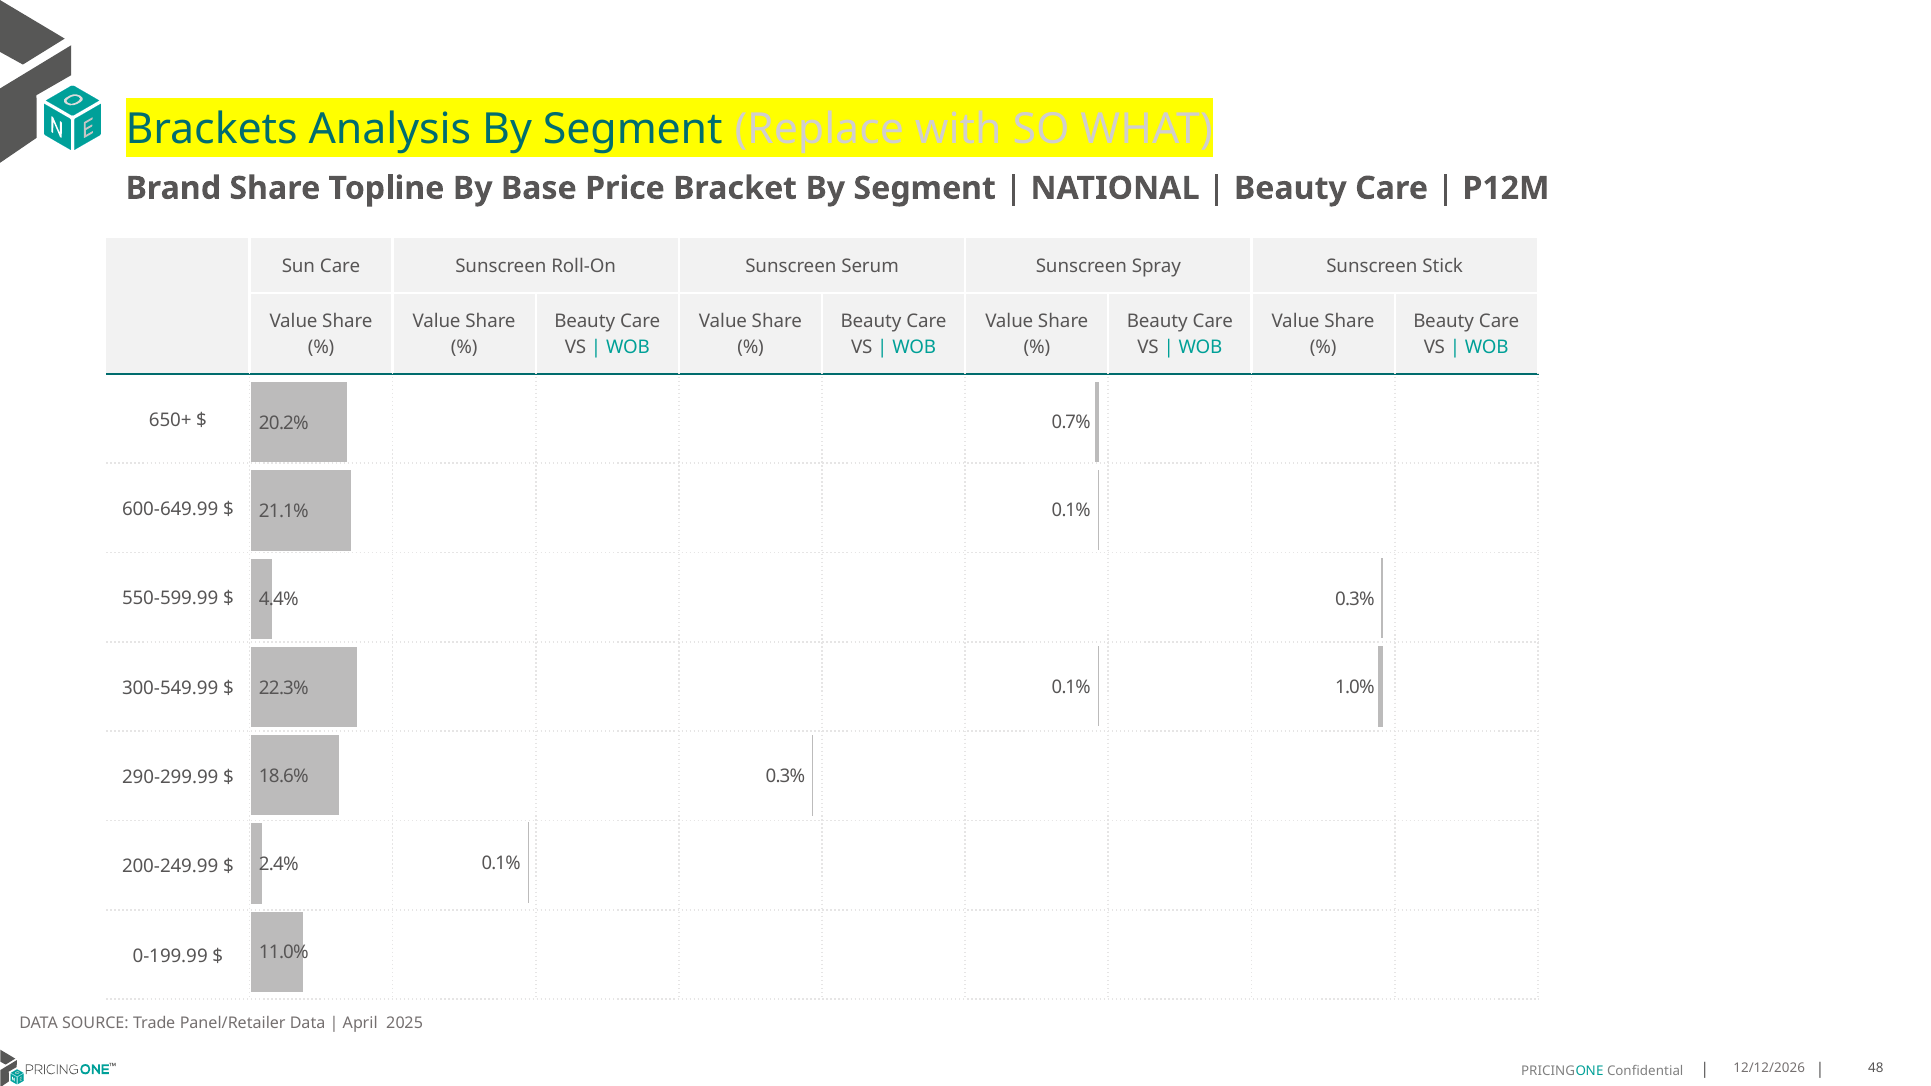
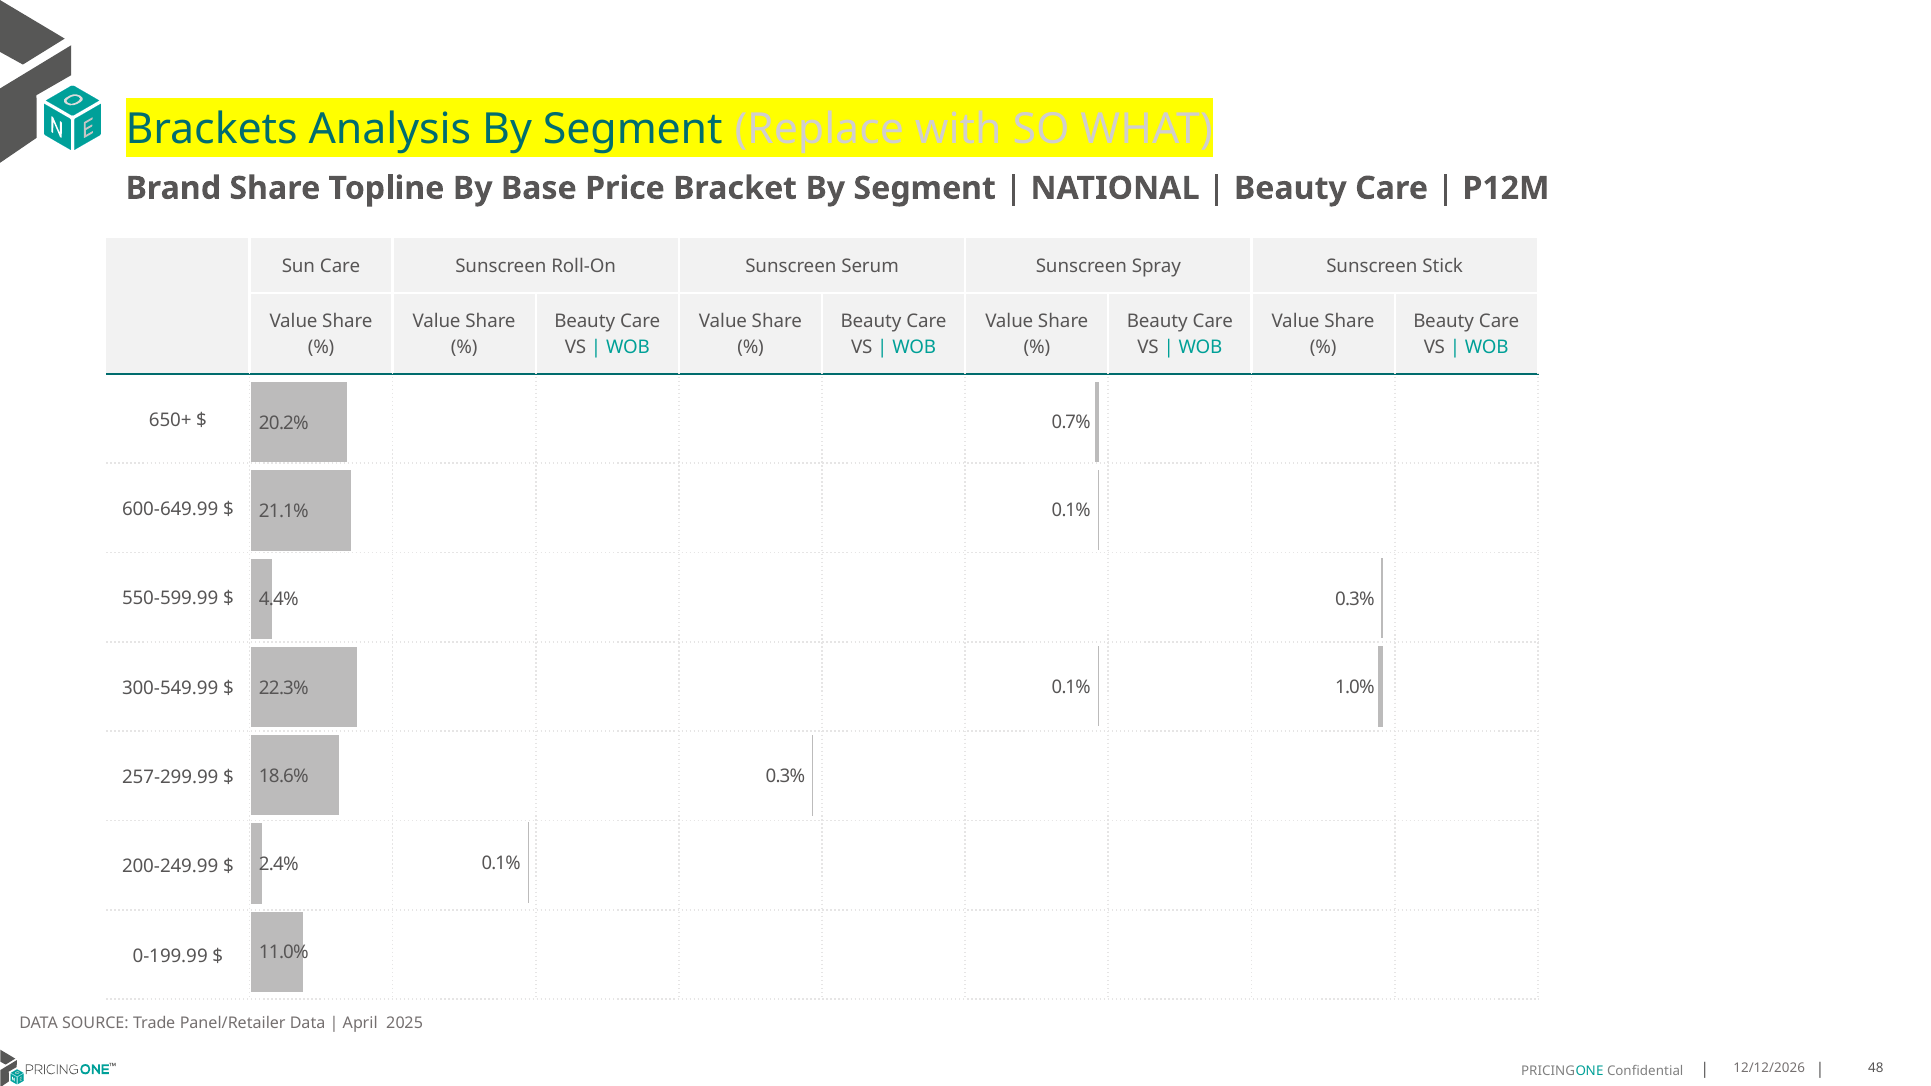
290-299.99: 290-299.99 -> 257-299.99
